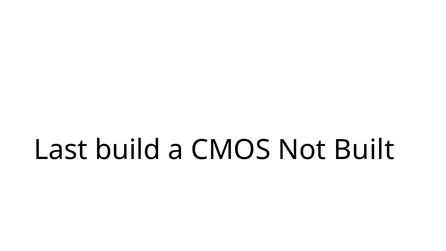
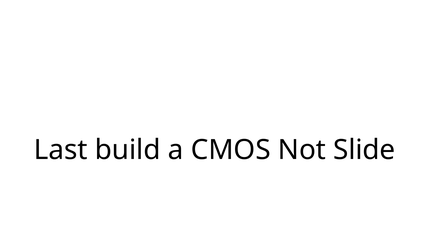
Built: Built -> Slide
